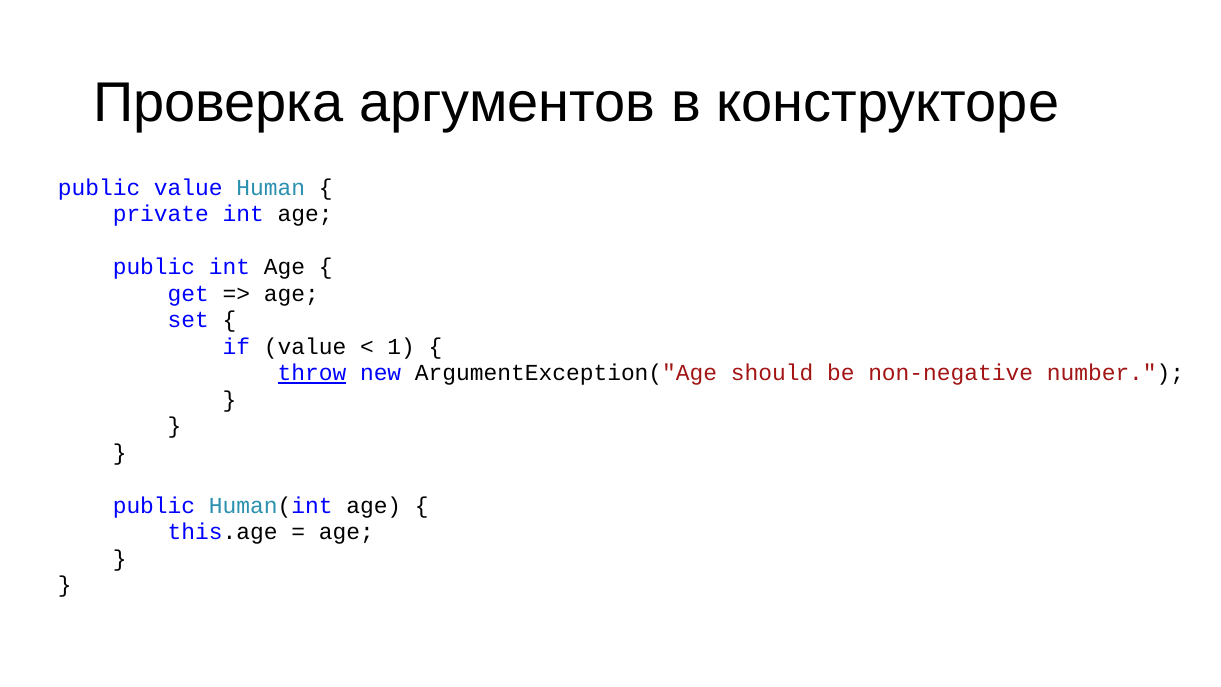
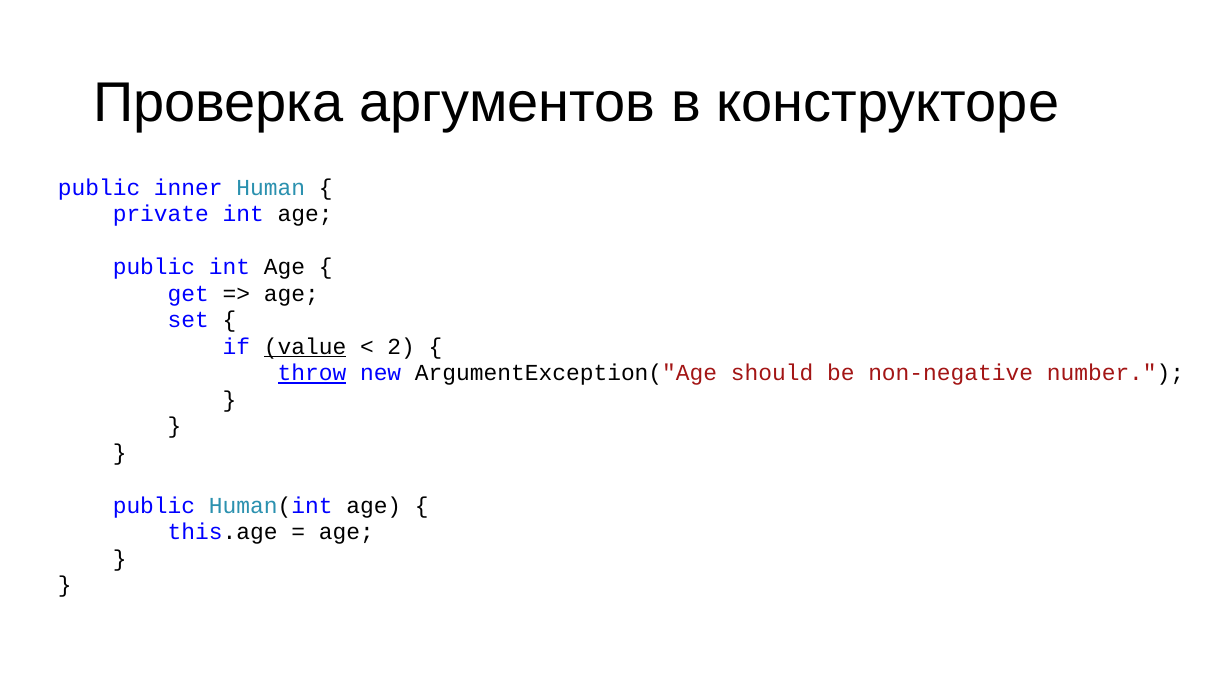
public value: value -> inner
value at (305, 347) underline: none -> present
1: 1 -> 2
